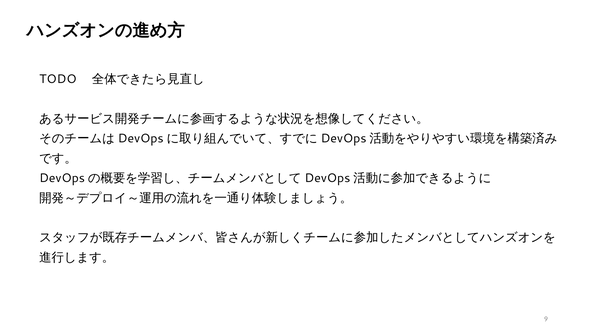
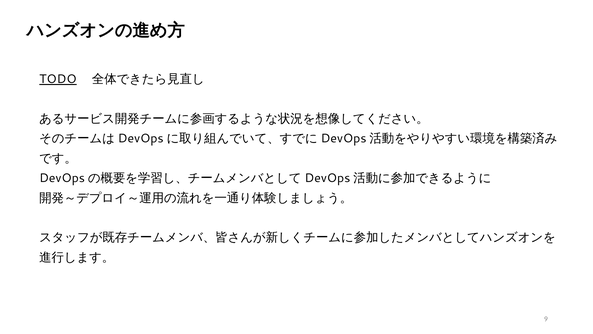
TODO underline: none -> present
